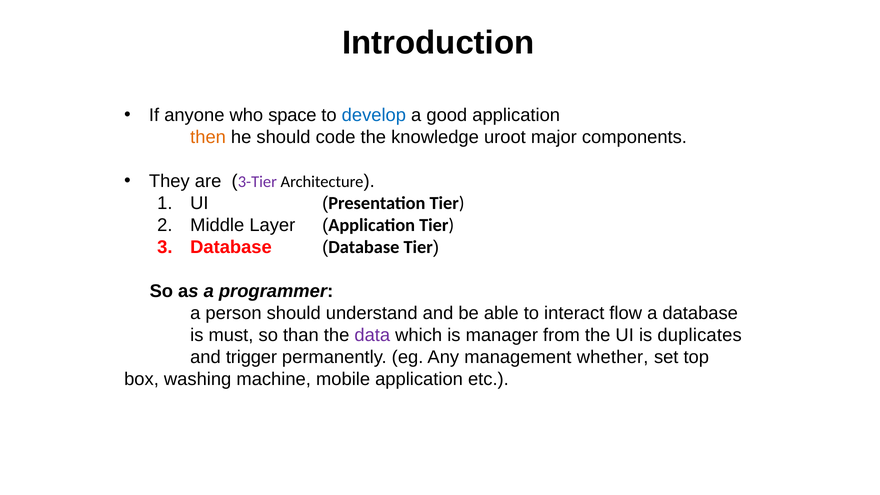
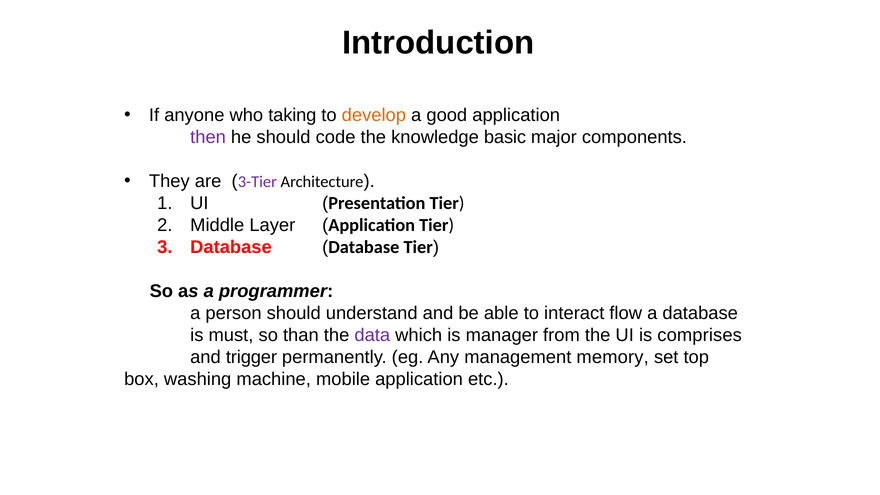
space: space -> taking
develop colour: blue -> orange
then colour: orange -> purple
uroot: uroot -> basic
duplicates: duplicates -> comprises
whether: whether -> memory
